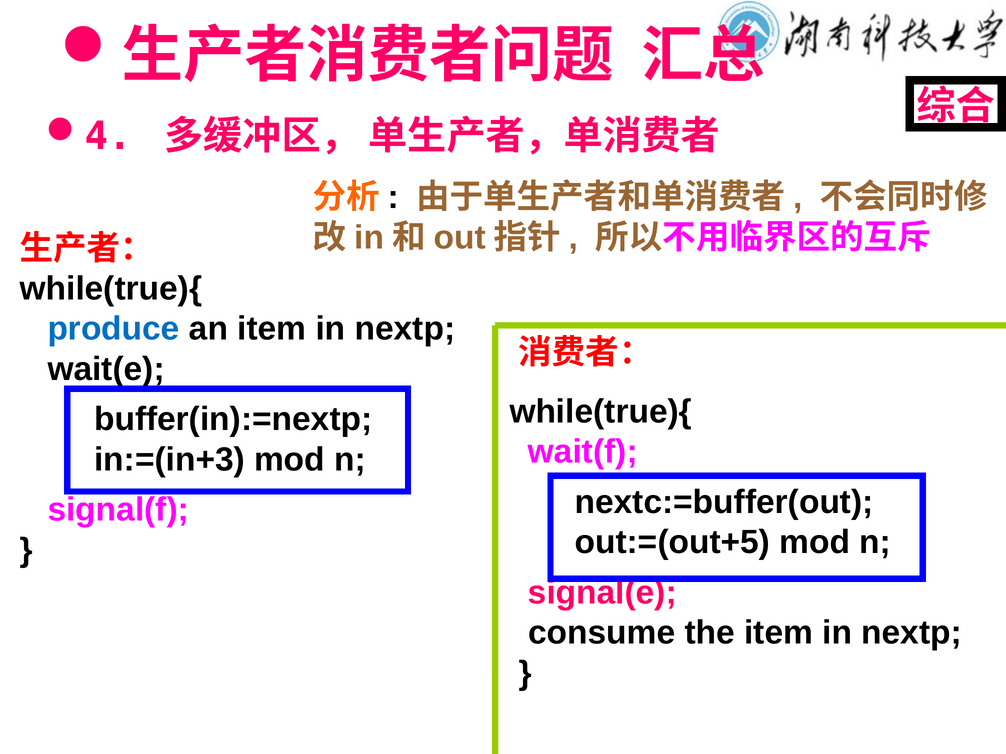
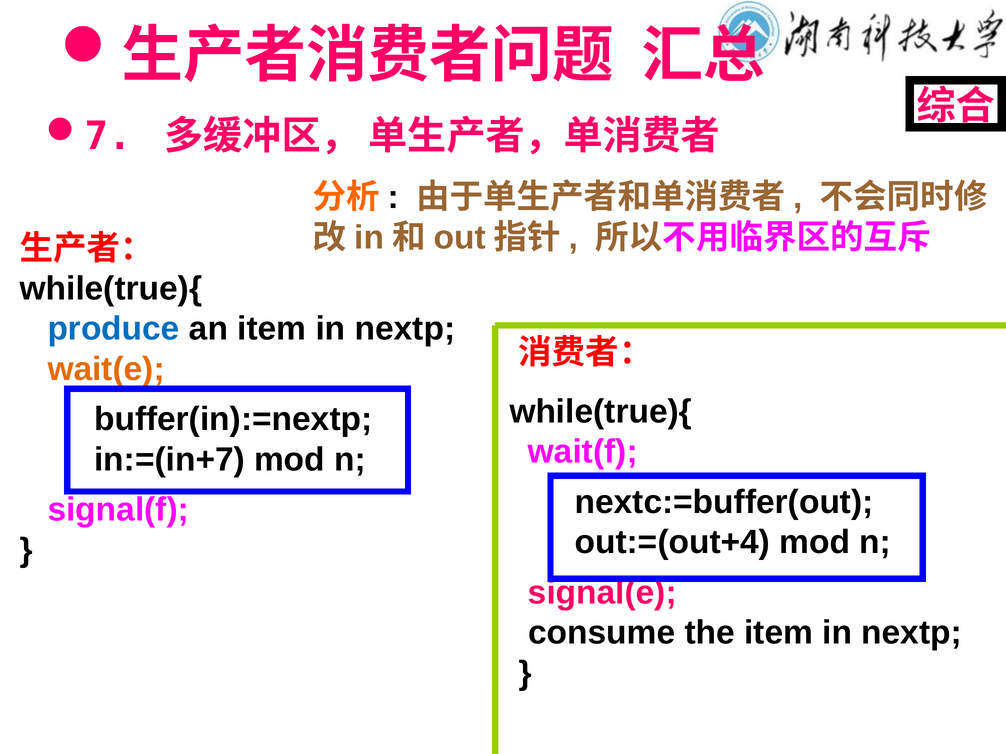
4: 4 -> 7
wait(e colour: black -> orange
in:=(in+3: in:=(in+3 -> in:=(in+7
out:=(out+5: out:=(out+5 -> out:=(out+4
